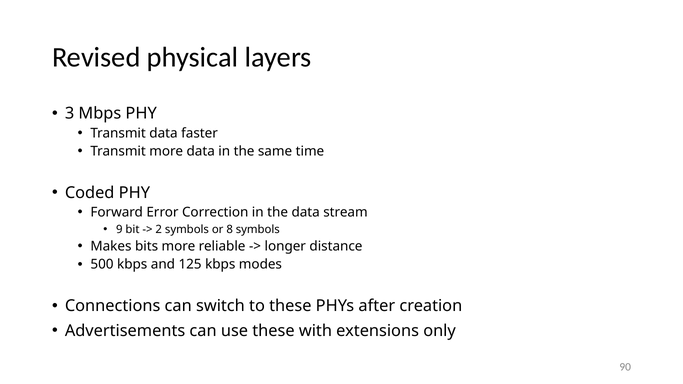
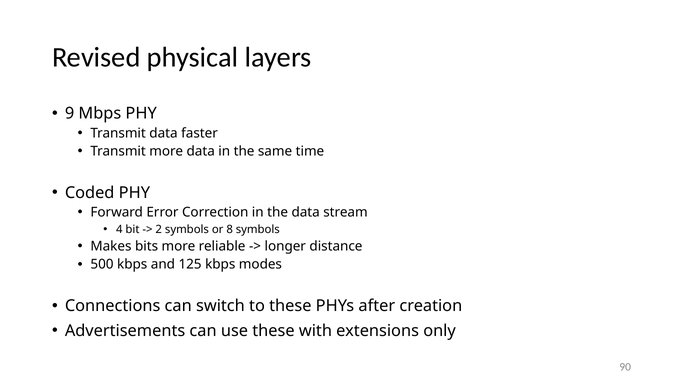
3: 3 -> 9
9: 9 -> 4
